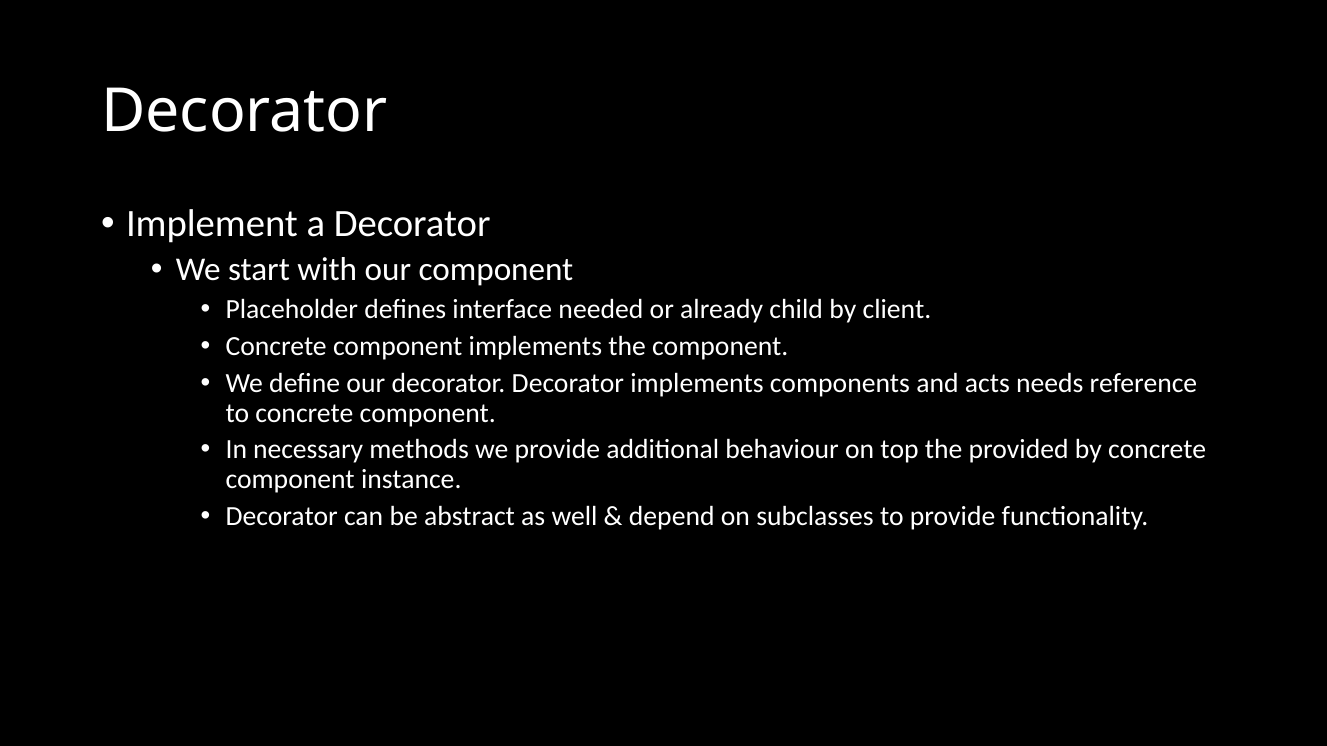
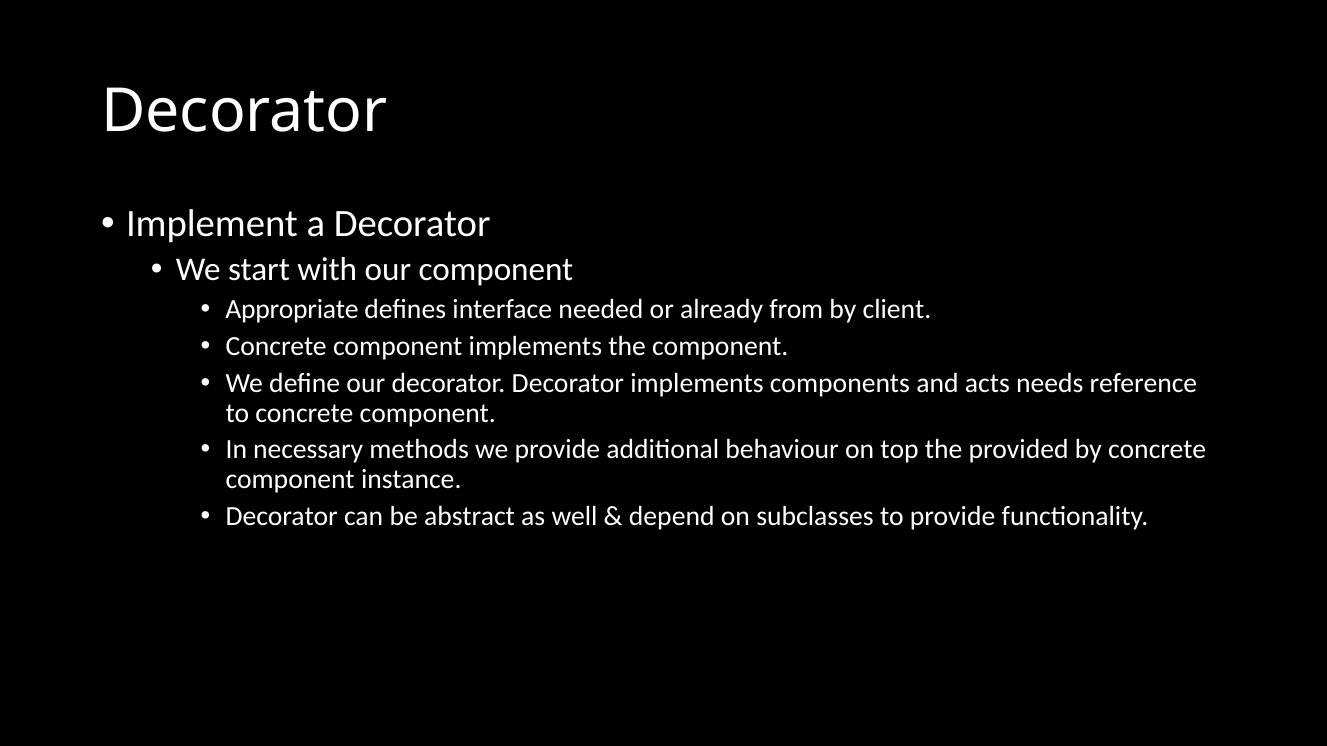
Placeholder: Placeholder -> Appropriate
child: child -> from
